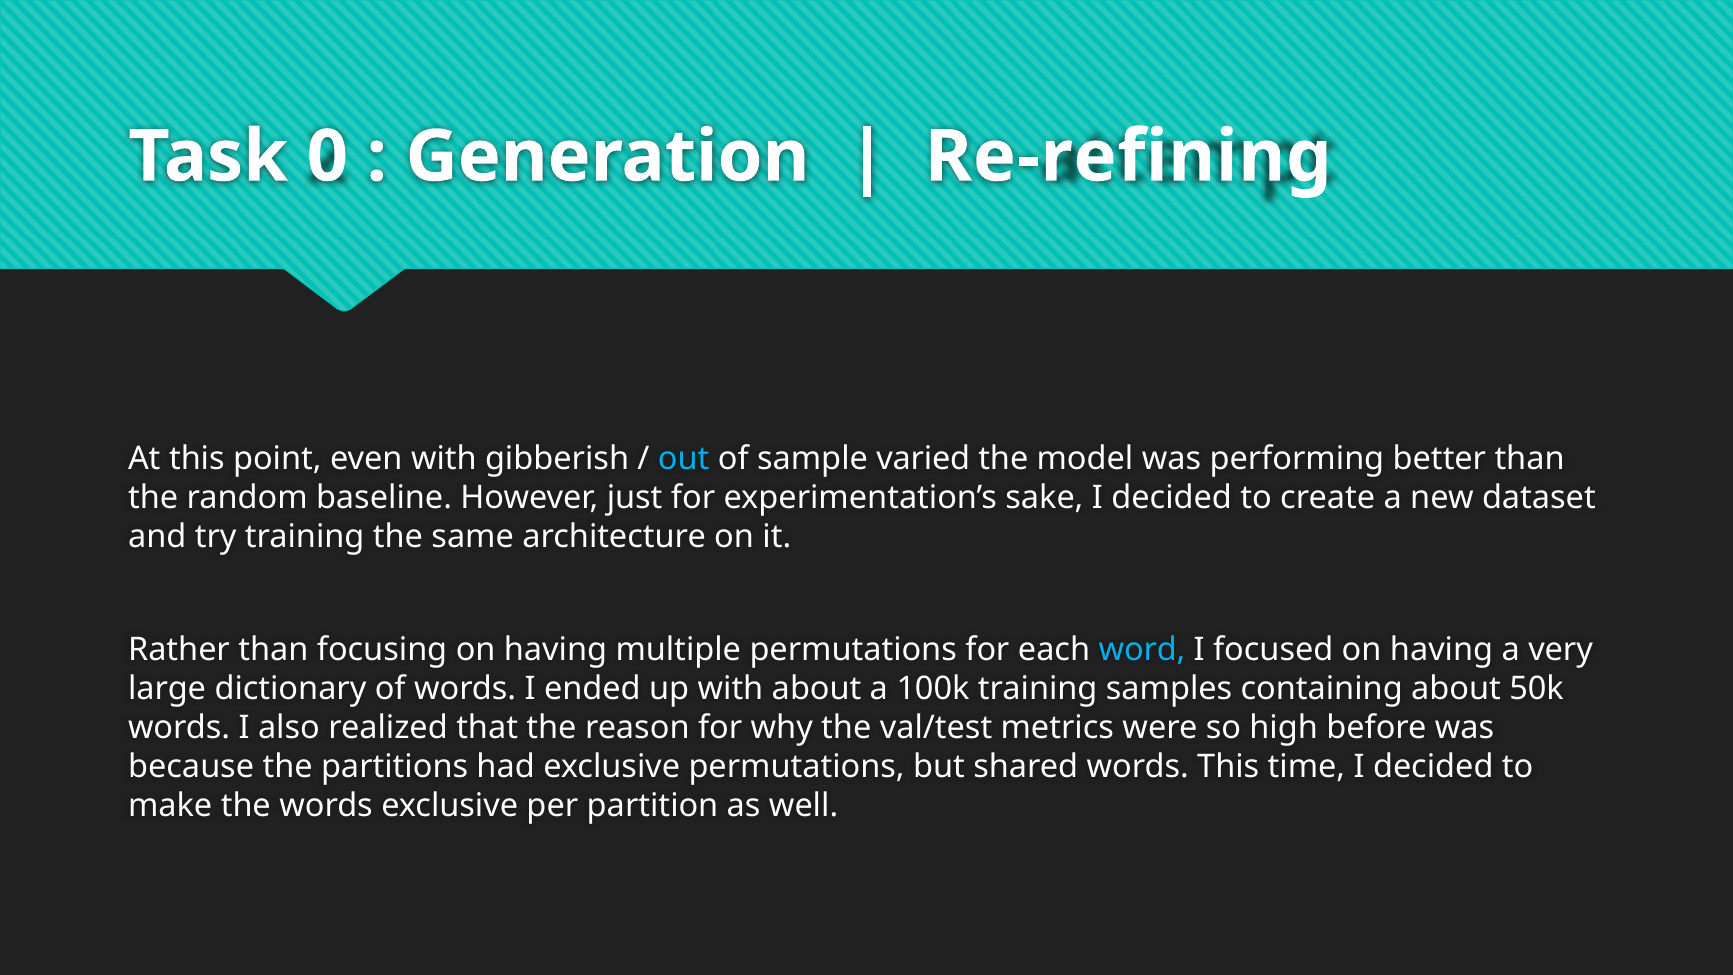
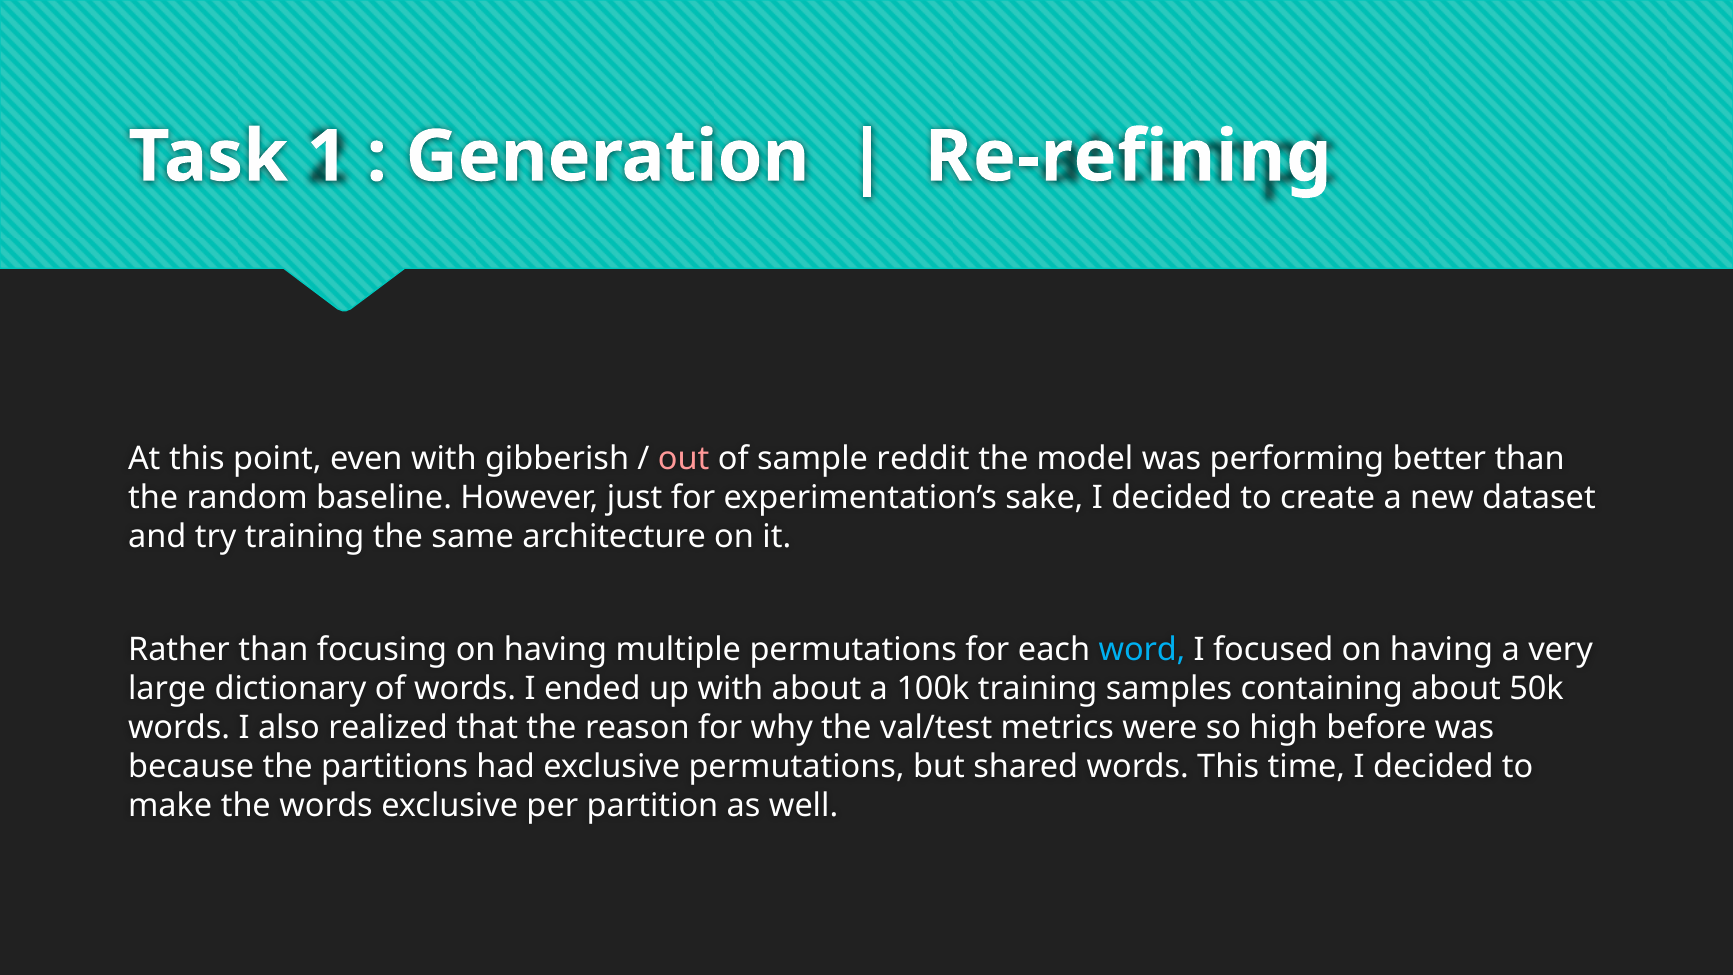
0: 0 -> 1
out colour: light blue -> pink
varied: varied -> reddit
